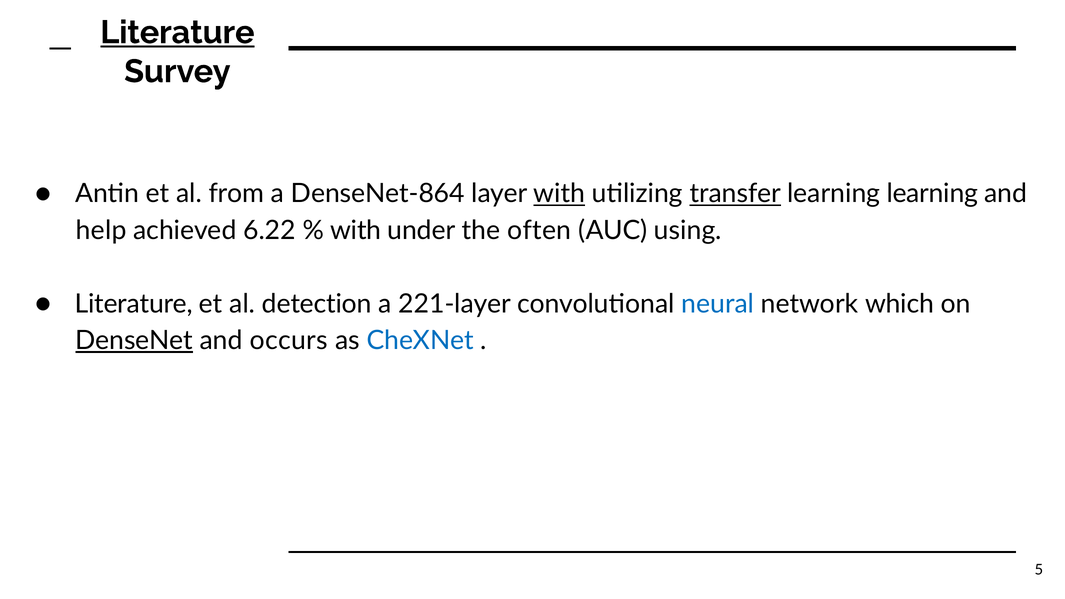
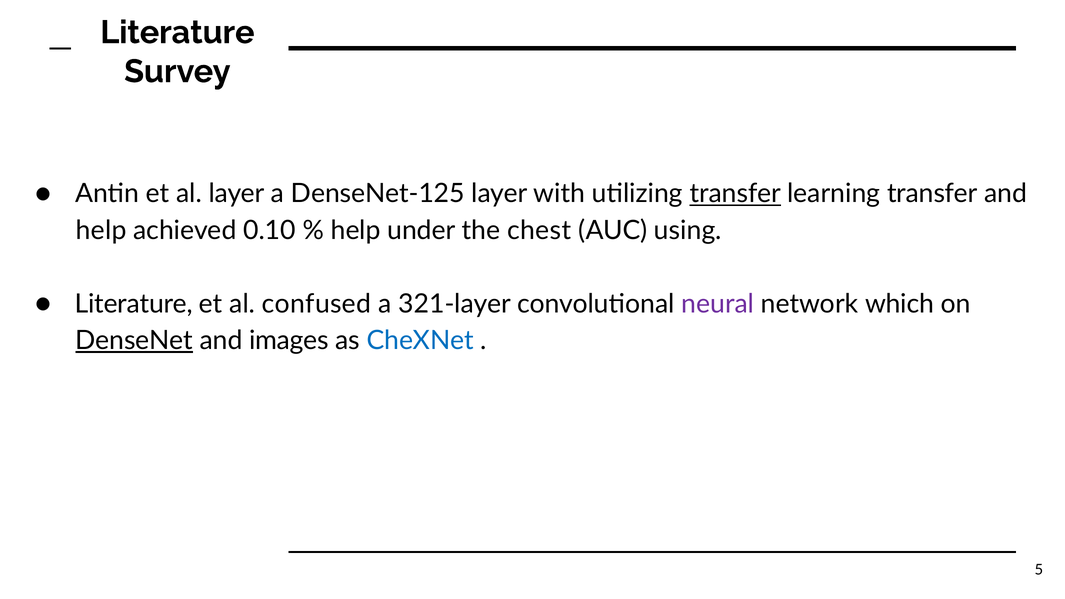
Literature at (177, 32) underline: present -> none
al from: from -> layer
DenseNet-864: DenseNet-864 -> DenseNet-125
with at (559, 194) underline: present -> none
learning learning: learning -> transfer
6.22: 6.22 -> 0.10
with at (356, 230): with -> help
often: often -> chest
detection: detection -> confused
221-layer: 221-layer -> 321-layer
neural colour: blue -> purple
occurs: occurs -> images
